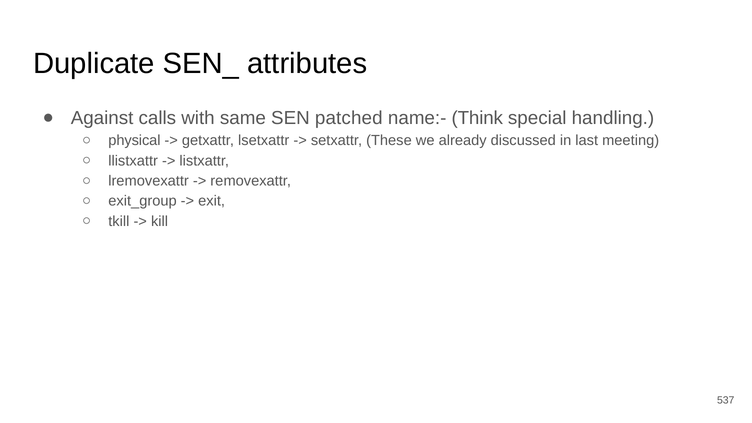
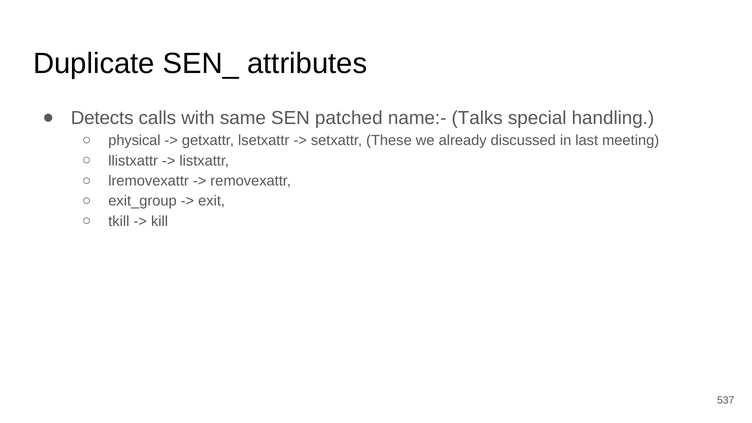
Against: Against -> Detects
Think: Think -> Talks
